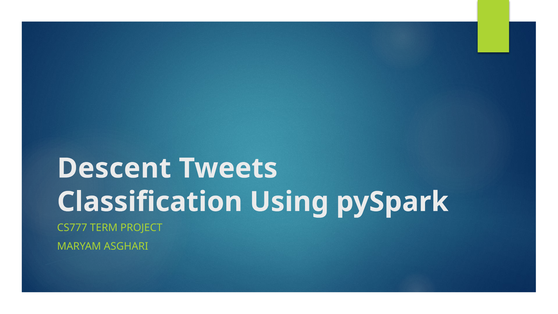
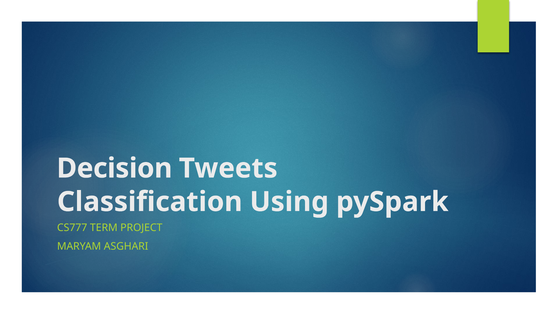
Descent: Descent -> Decision
